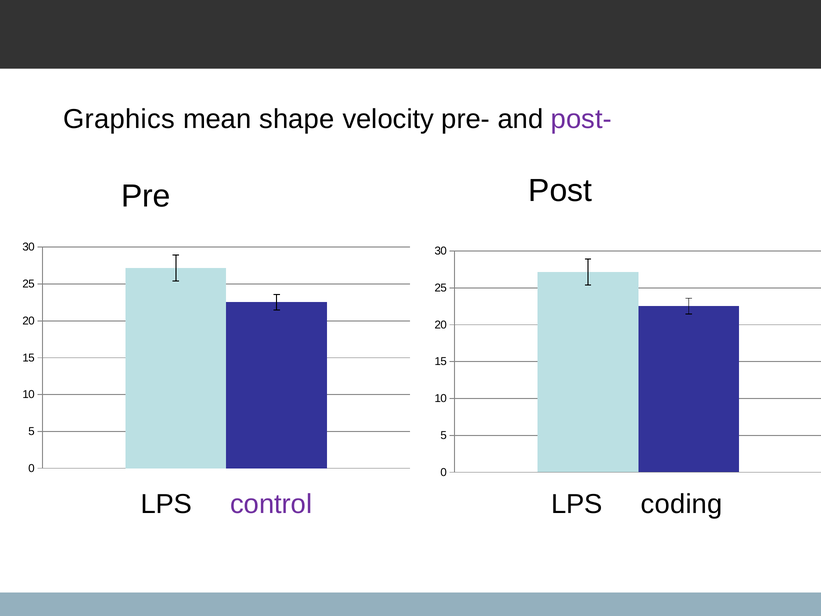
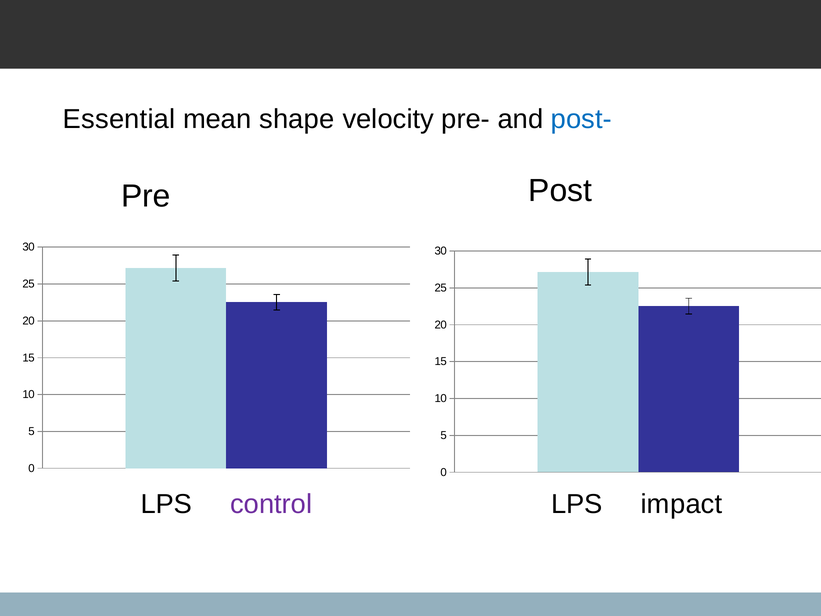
Graphics: Graphics -> Essential
post- colour: purple -> blue
coding: coding -> impact
